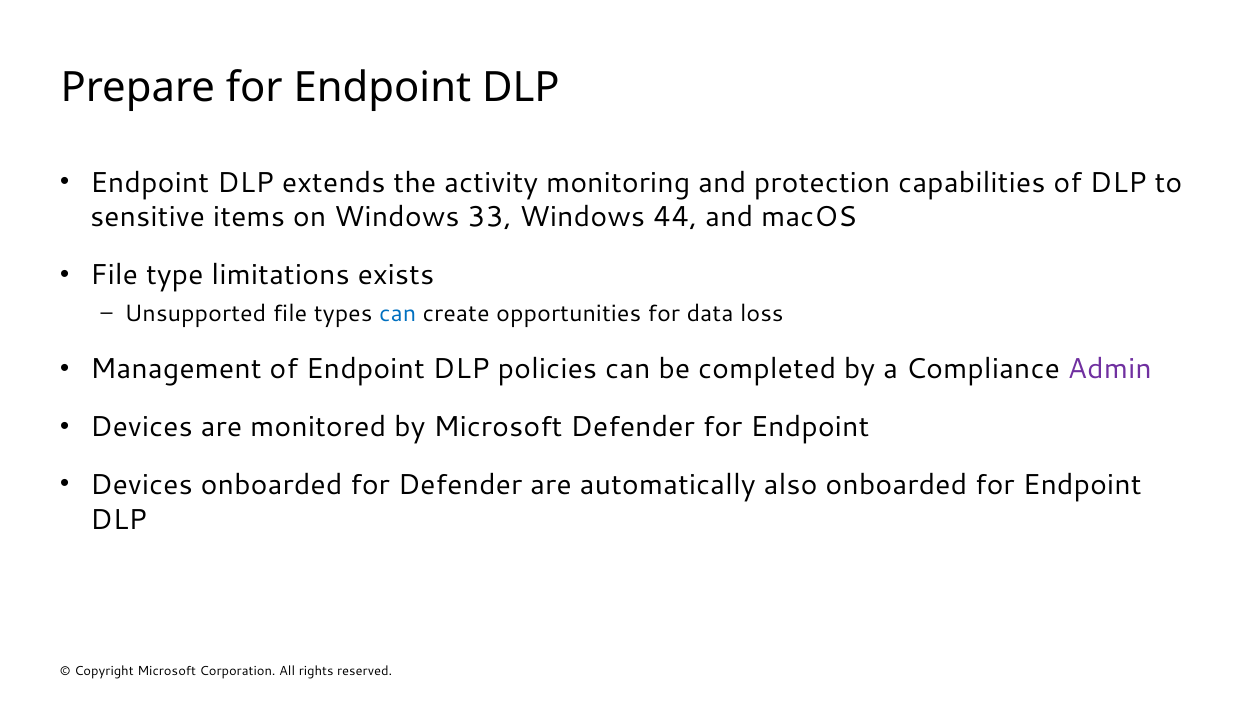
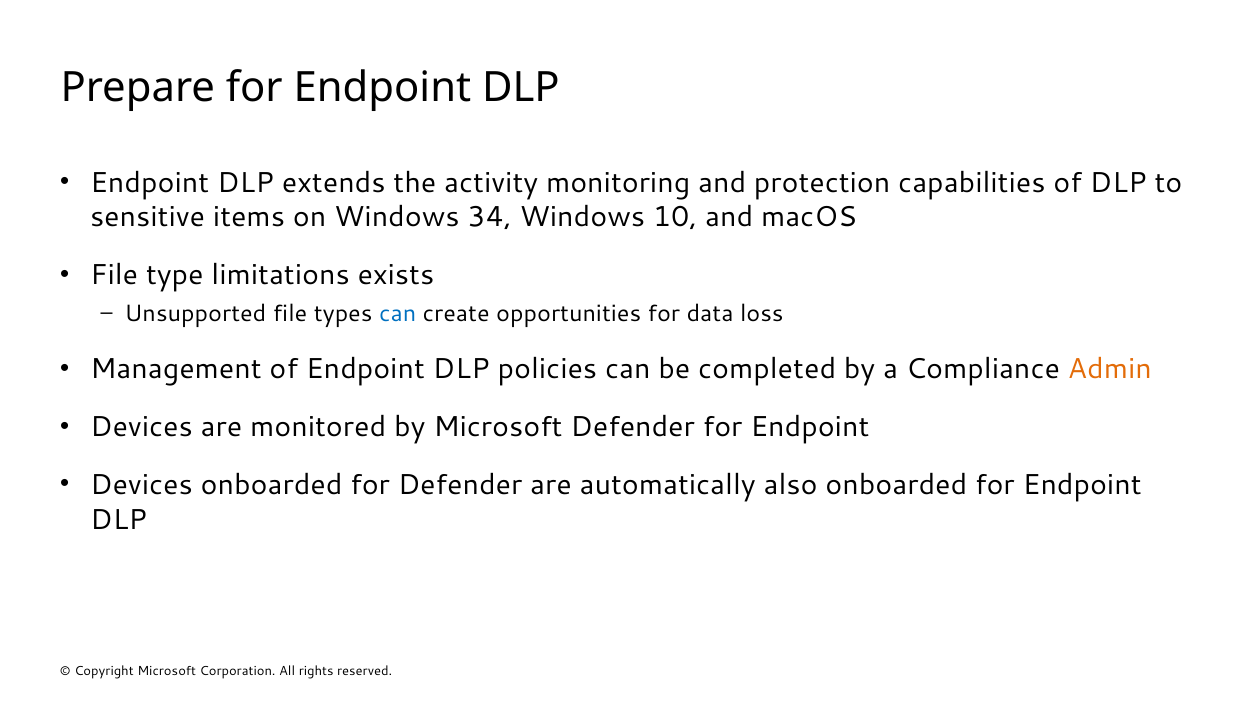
33: 33 -> 34
44: 44 -> 10
Admin colour: purple -> orange
